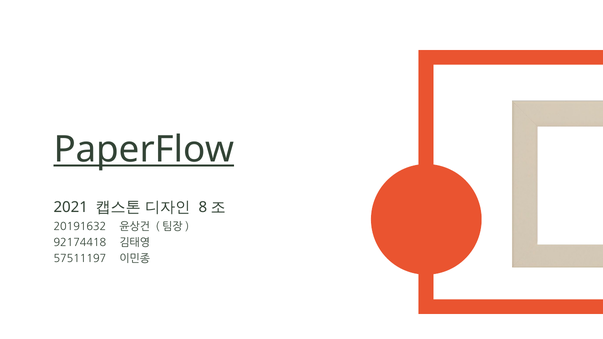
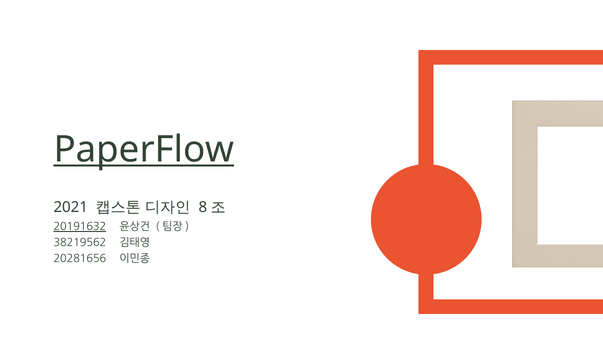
20191632 underline: none -> present
92174418: 92174418 -> 38219562
57511197: 57511197 -> 20281656
